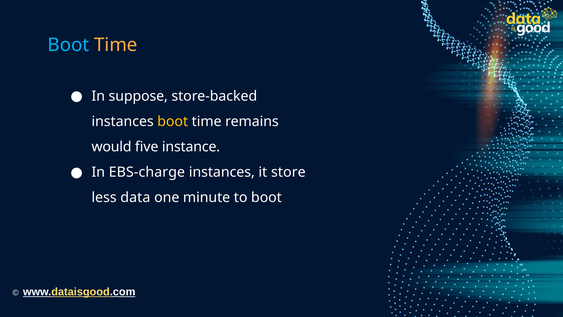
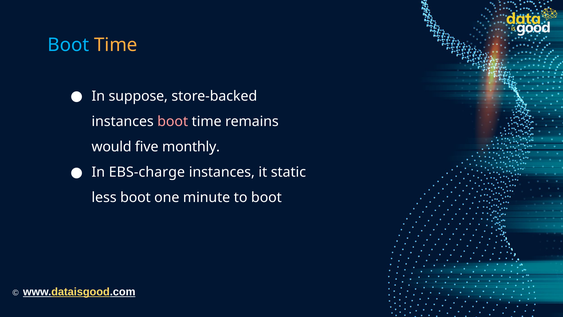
boot at (173, 121) colour: yellow -> pink
instance: instance -> monthly
store: store -> static
less data: data -> boot
